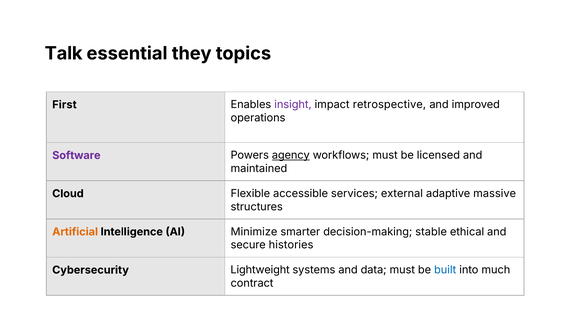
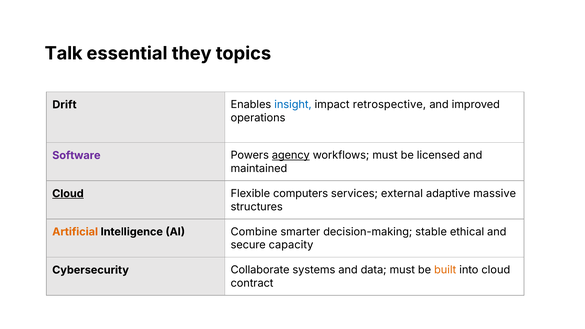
First: First -> Drift
insight colour: purple -> blue
Cloud at (68, 194) underline: none -> present
accessible: accessible -> computers
Minimize: Minimize -> Combine
histories: histories -> capacity
Lightweight: Lightweight -> Collaborate
built colour: blue -> orange
into much: much -> cloud
